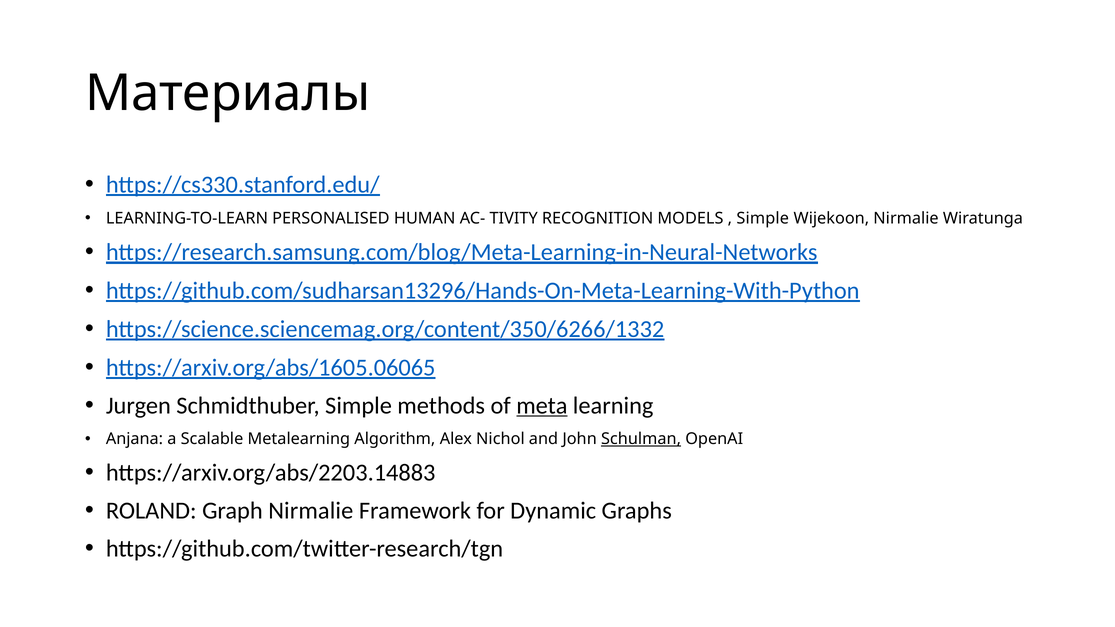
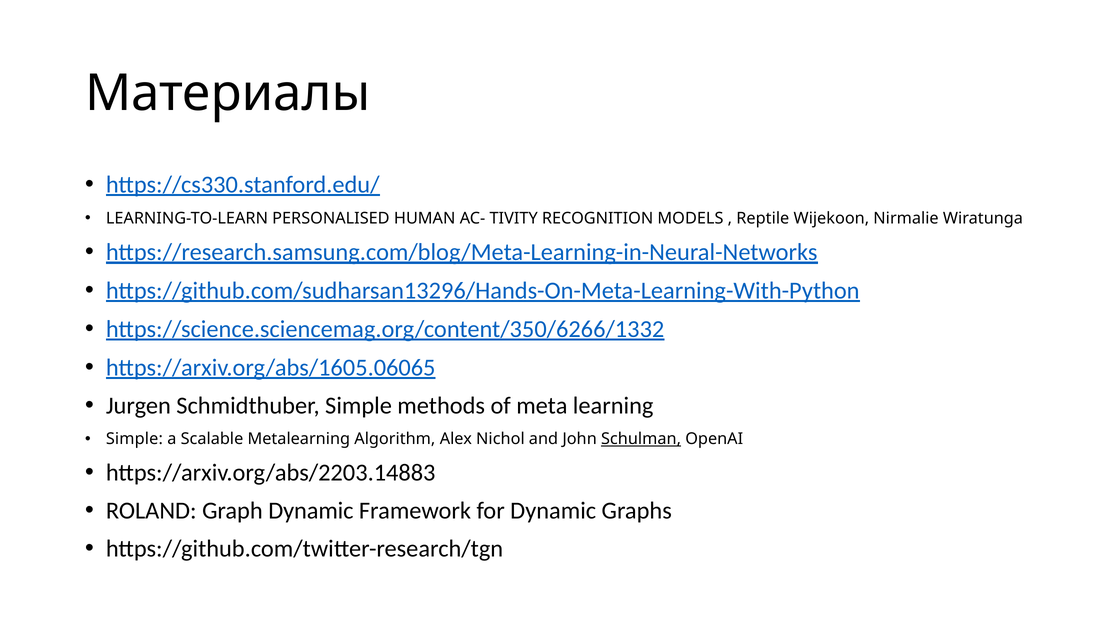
Simple at (763, 218): Simple -> Reptile
meta underline: present -> none
Anjana at (134, 439): Anjana -> Simple
Graph Nirmalie: Nirmalie -> Dynamic
